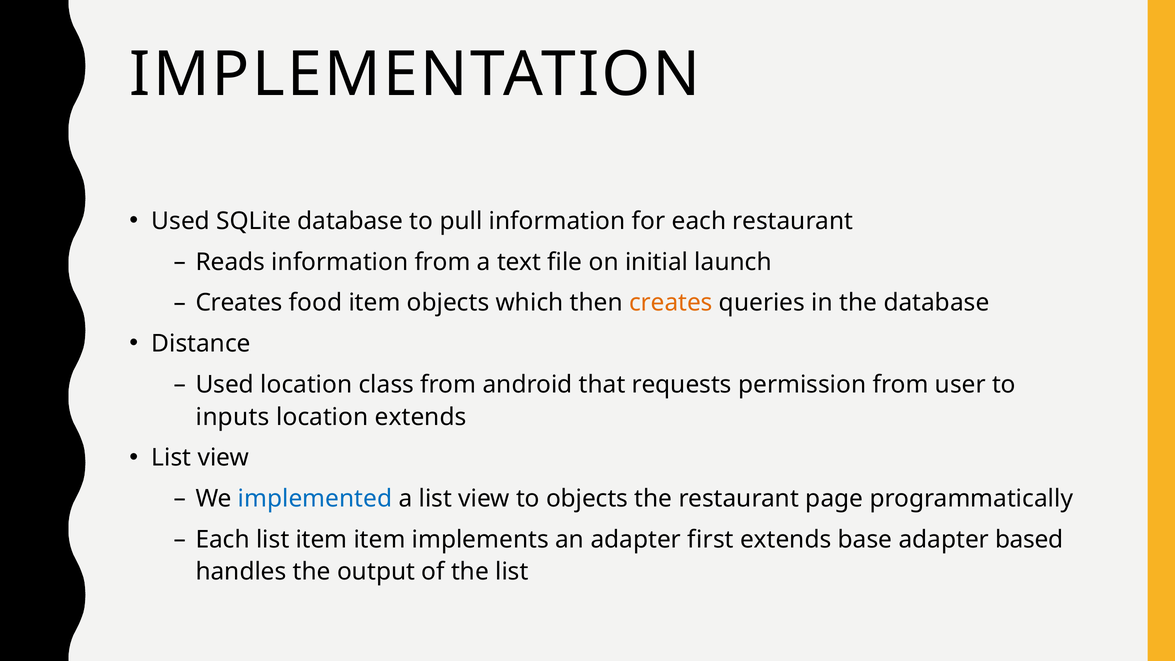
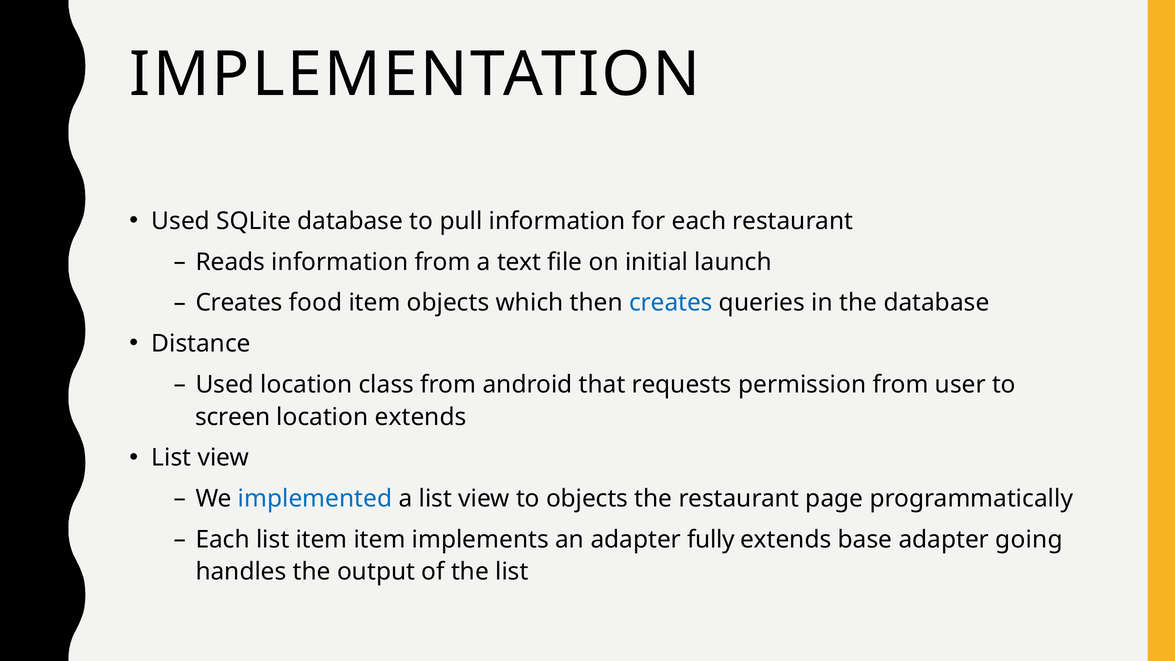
creates at (671, 303) colour: orange -> blue
inputs: inputs -> screen
first: first -> fully
based: based -> going
